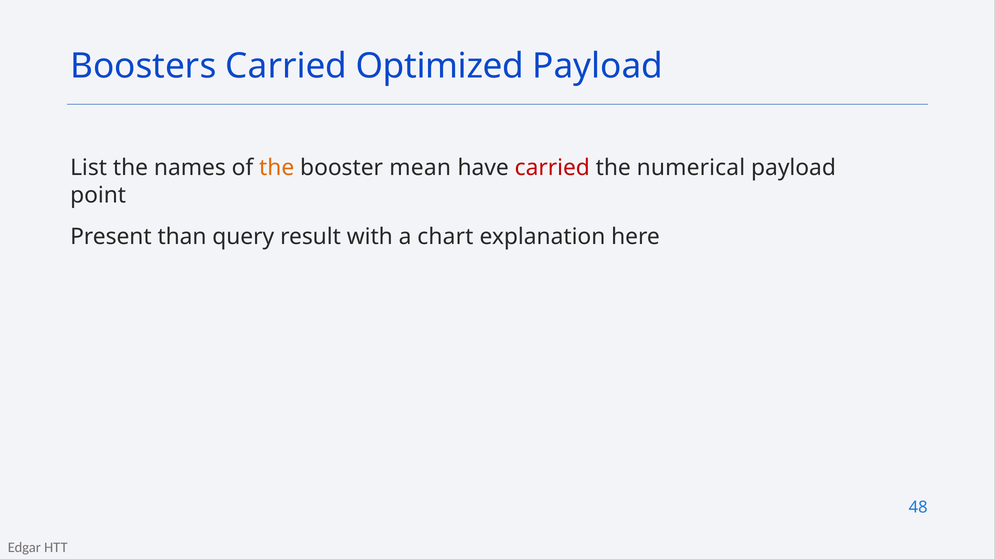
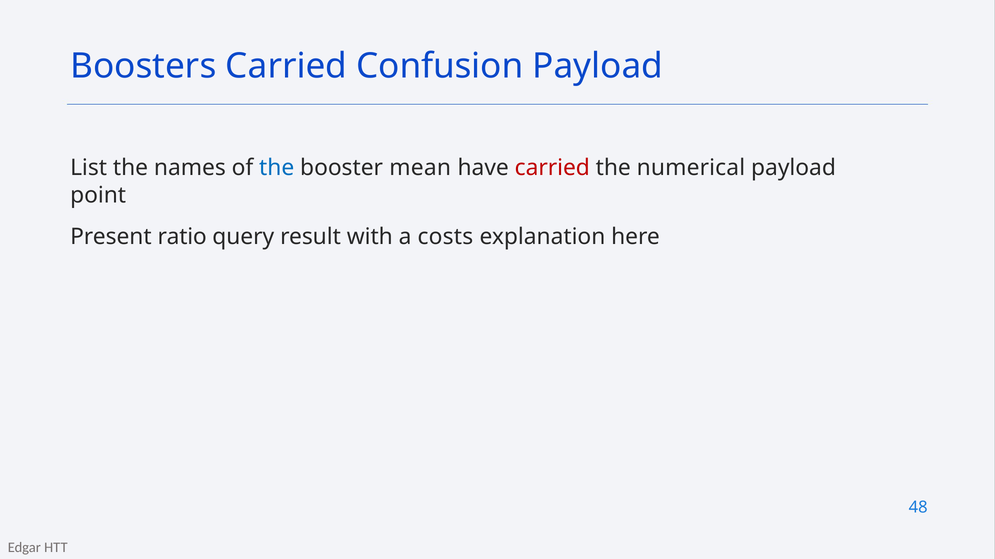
Optimized: Optimized -> Confusion
the at (277, 168) colour: orange -> blue
than: than -> ratio
chart: chart -> costs
